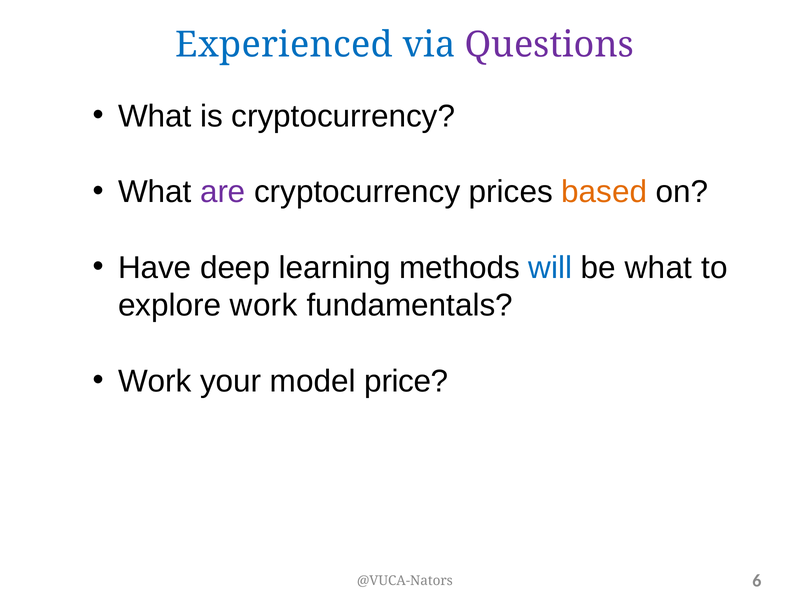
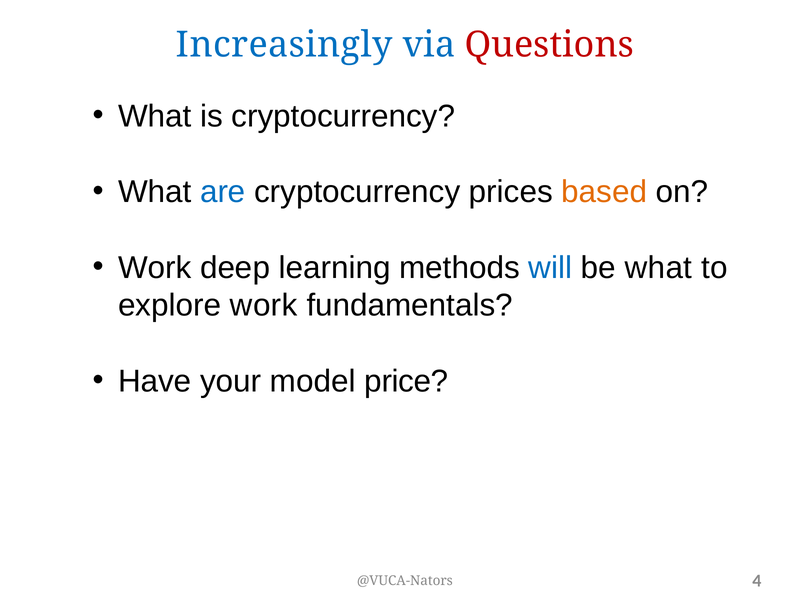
Experienced: Experienced -> Increasingly
Questions colour: purple -> red
are colour: purple -> blue
Have at (155, 267): Have -> Work
Work at (155, 381): Work -> Have
6: 6 -> 4
